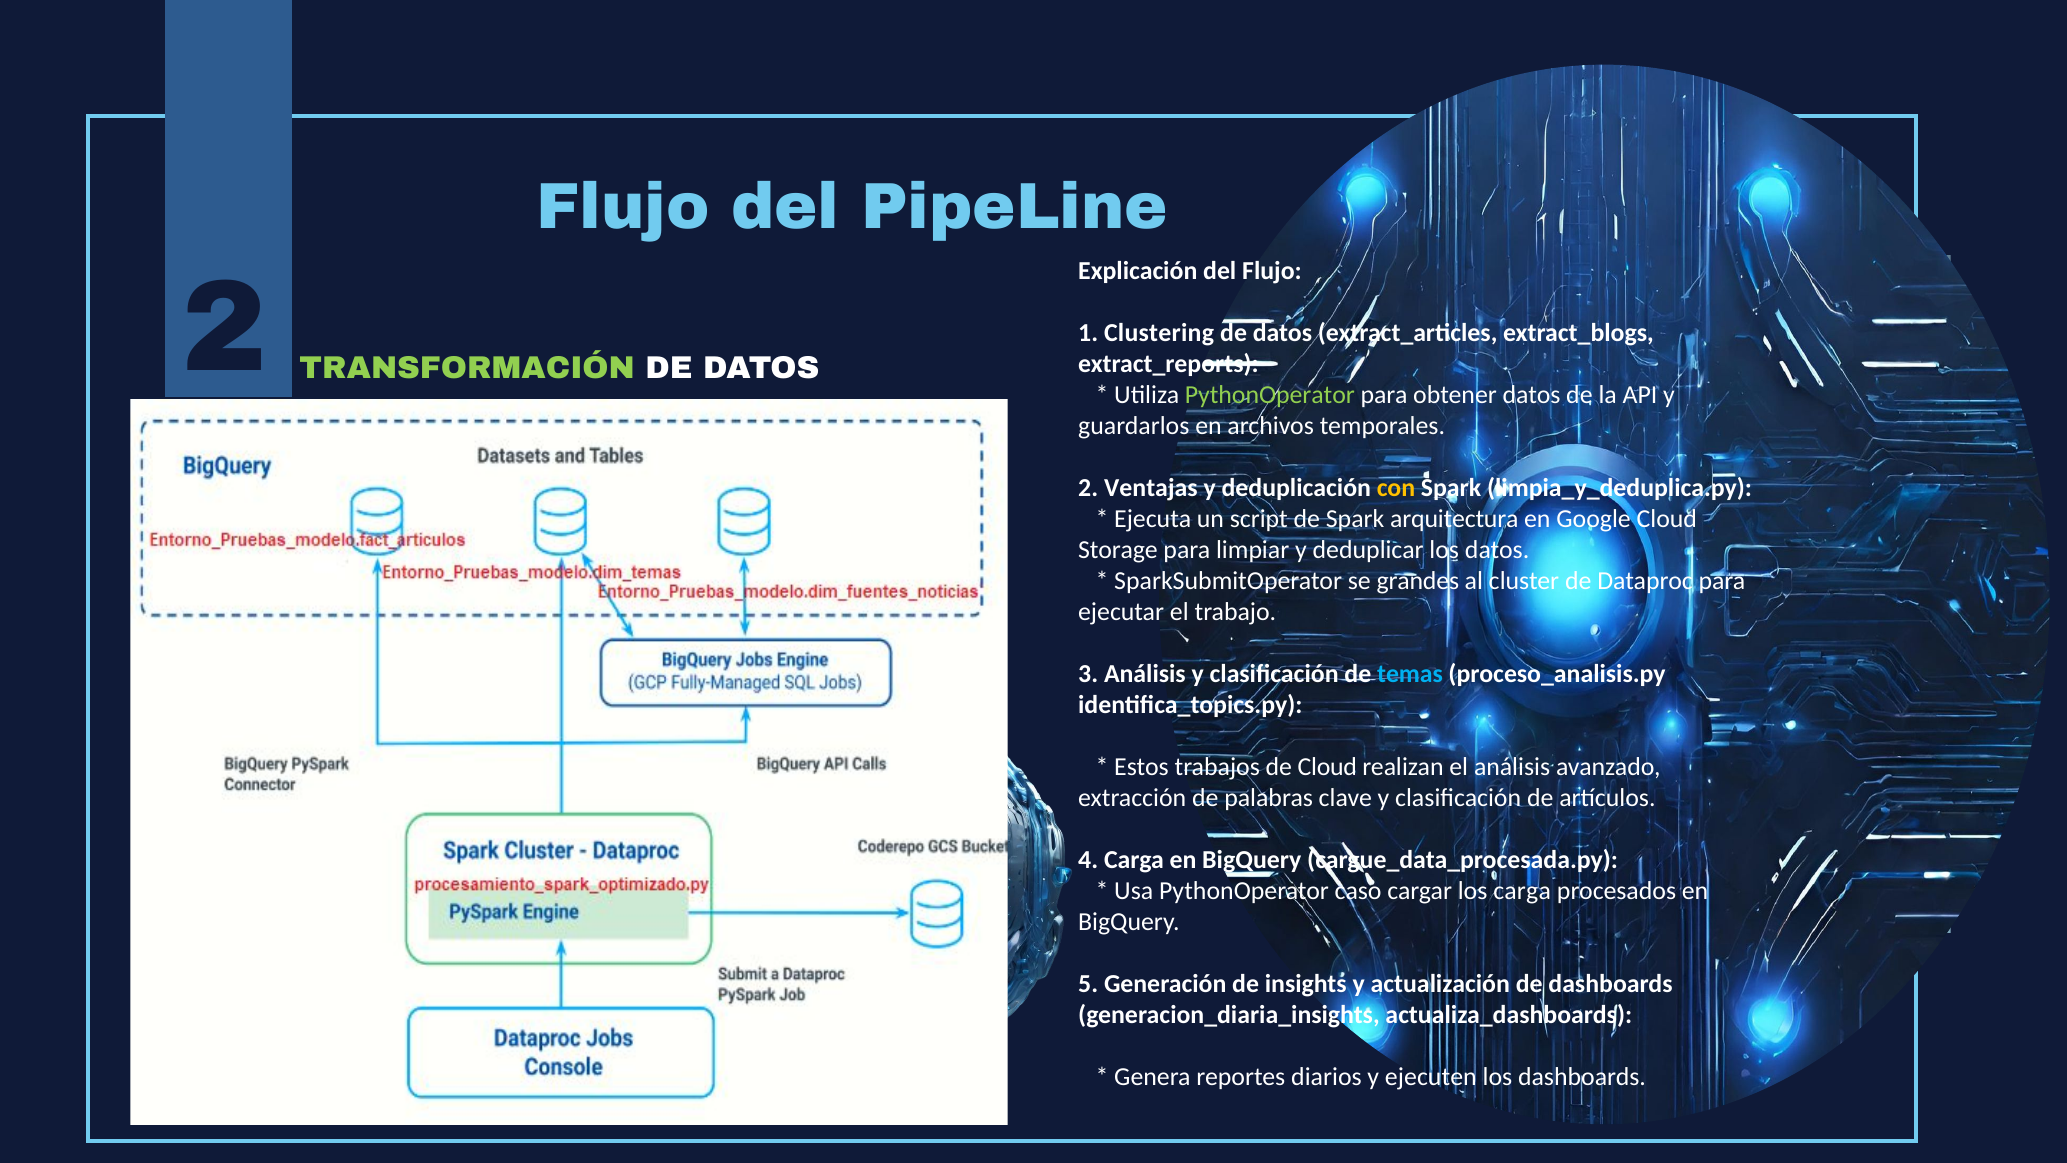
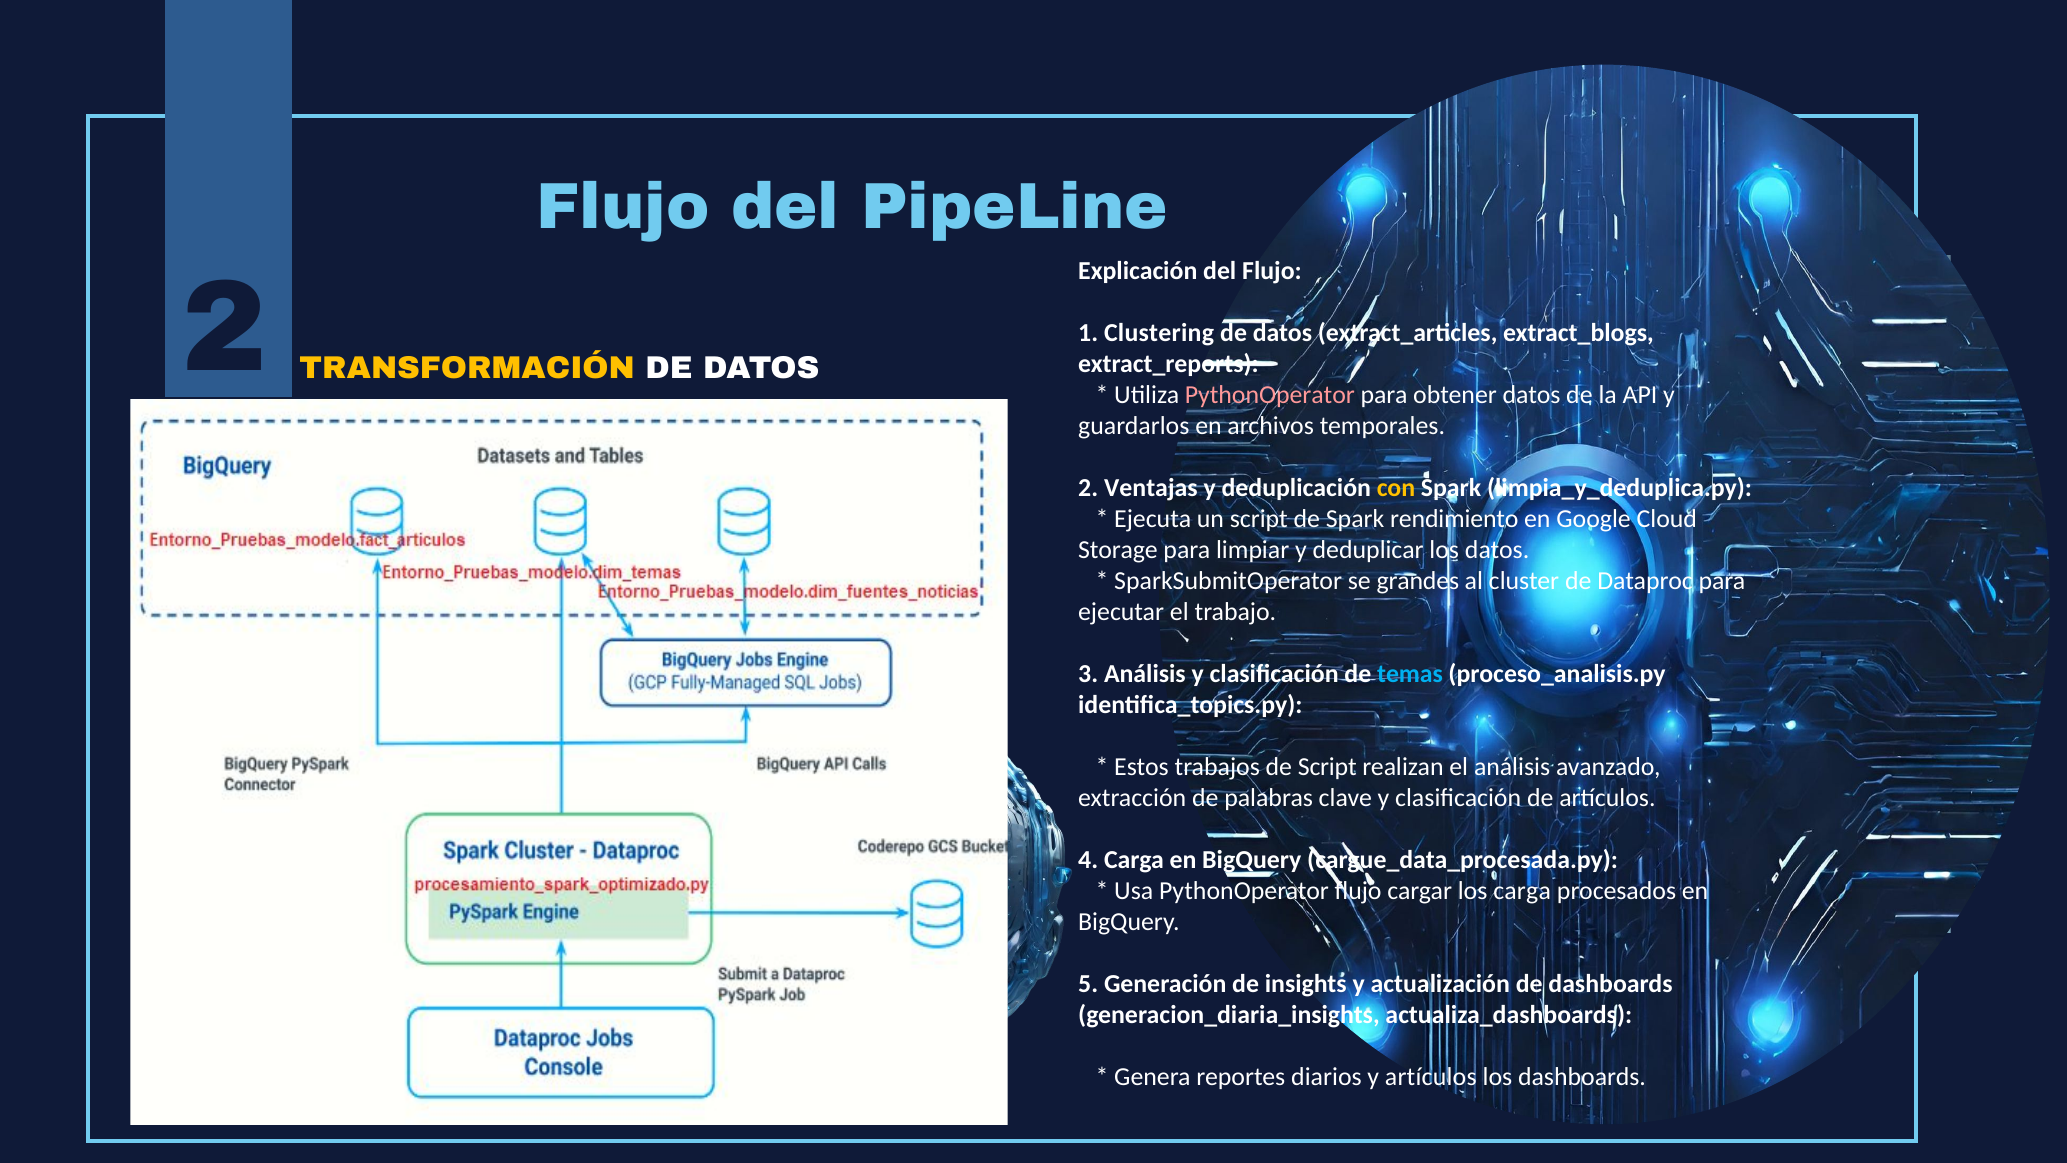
TRANSFORMACIÓN colour: light green -> yellow
PythonOperator at (1270, 394) colour: light green -> pink
arquitectura: arquitectura -> rendimiento
de Cloud: Cloud -> Script
PythonOperator caso: caso -> flujo
y ejecuten: ejecuten -> artículos
